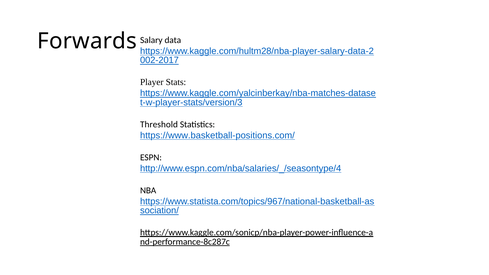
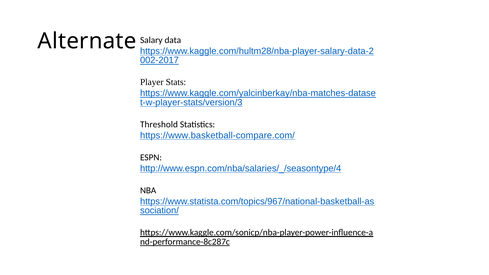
Forwards: Forwards -> Alternate
https://www.basketball-positions.com/: https://www.basketball-positions.com/ -> https://www.basketball-compare.com/
